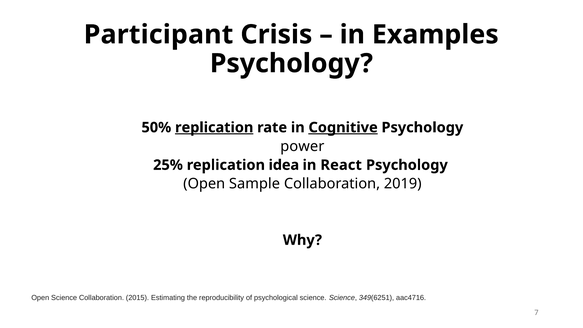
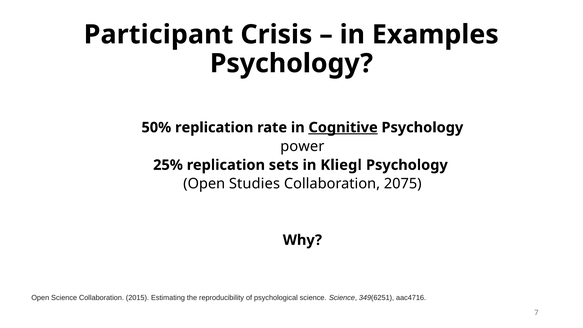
replication at (214, 127) underline: present -> none
idea: idea -> sets
React: React -> Kliegl
Sample: Sample -> Studies
2019: 2019 -> 2075
